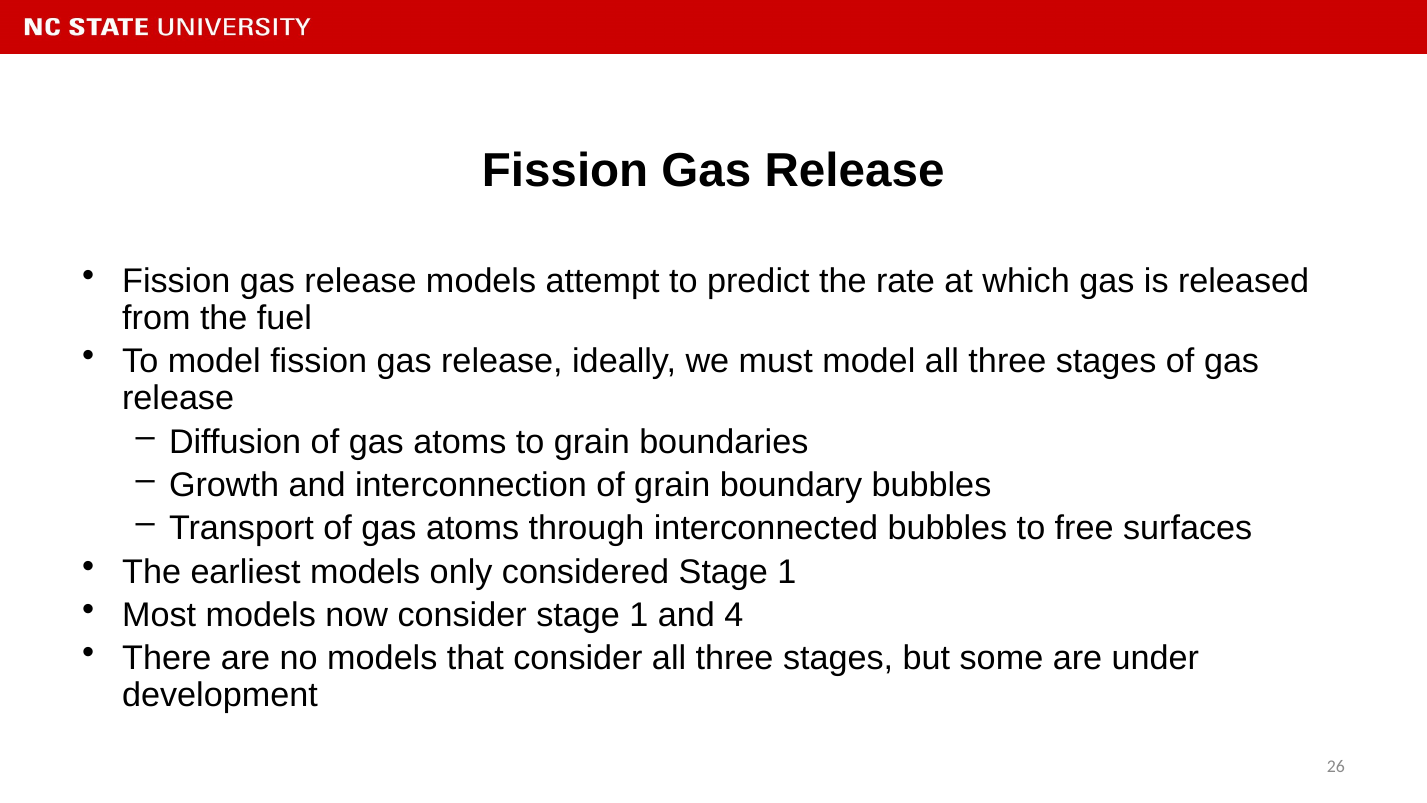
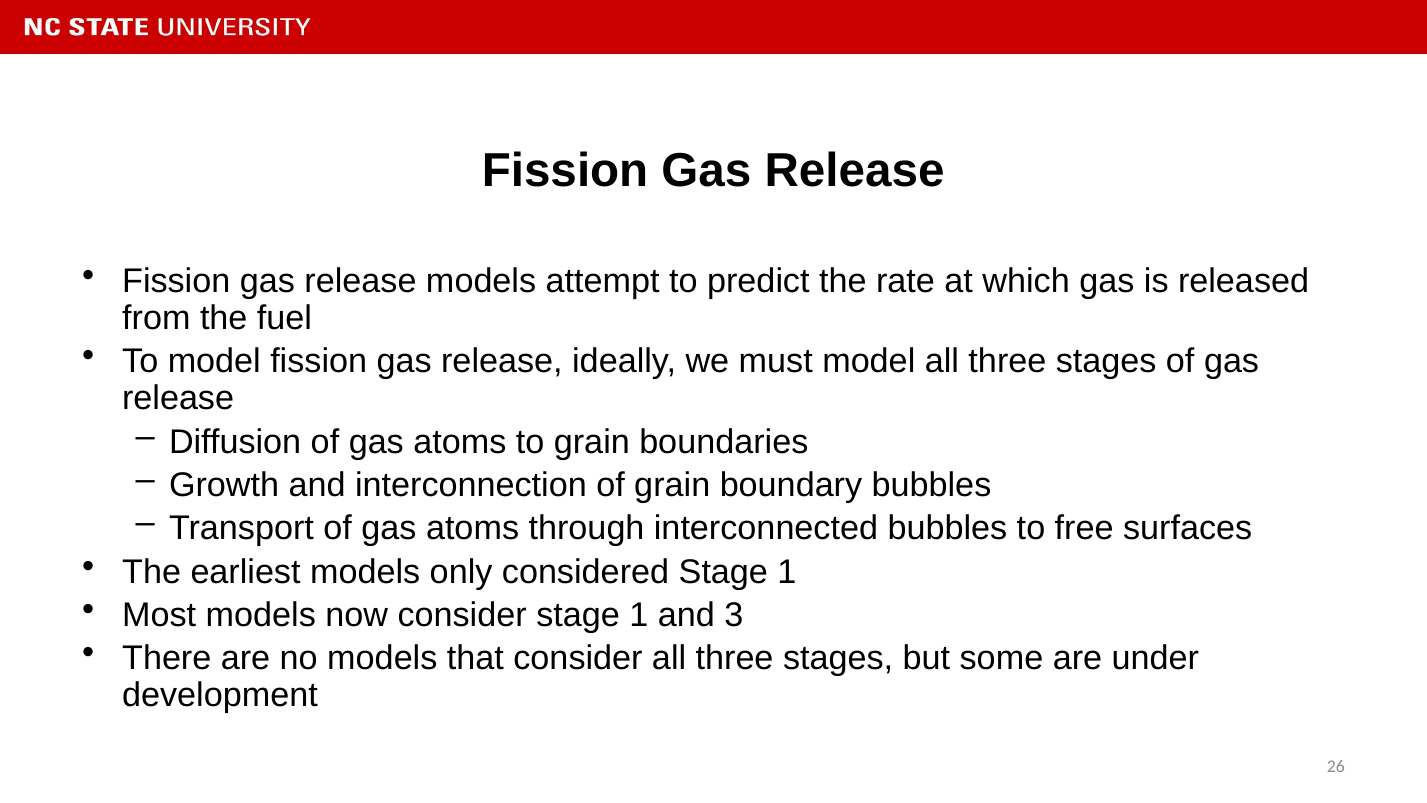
4: 4 -> 3
